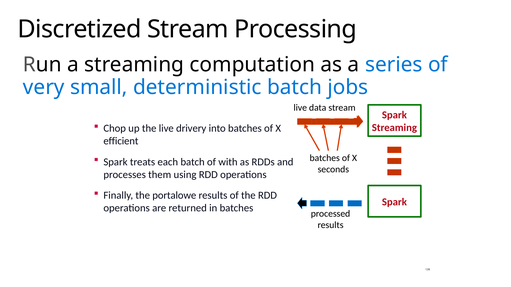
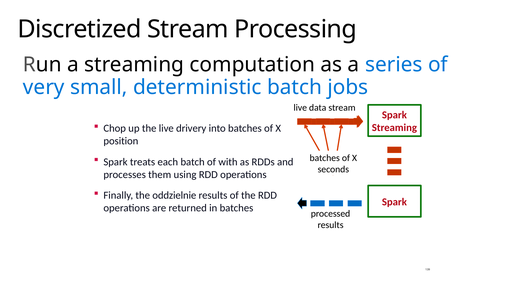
efficient: efficient -> position
portalowe: portalowe -> oddzielnie
